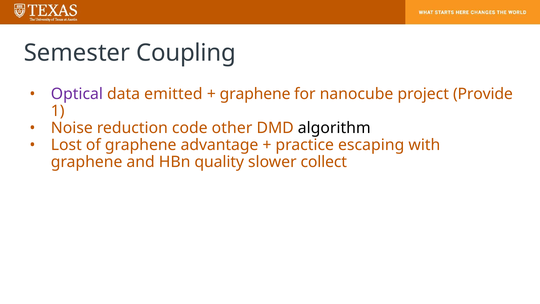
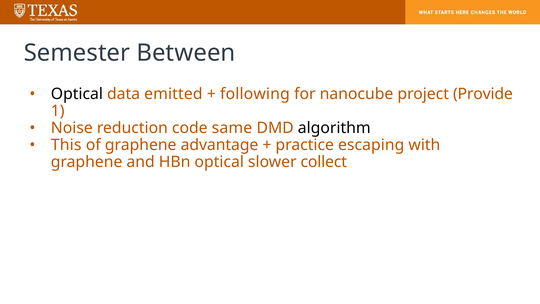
Coupling: Coupling -> Between
Optical at (77, 94) colour: purple -> black
graphene at (255, 94): graphene -> following
other: other -> same
Lost: Lost -> This
HBn quality: quality -> optical
